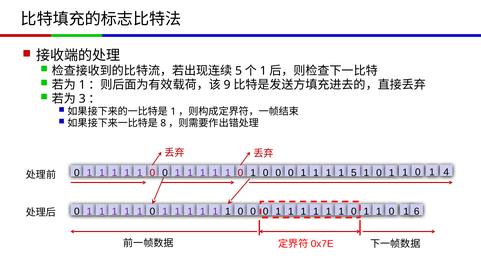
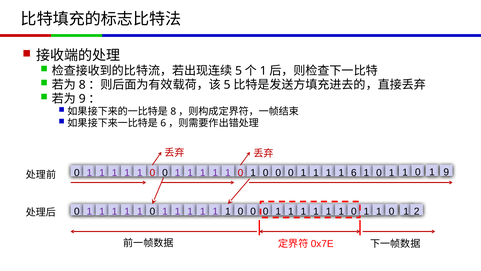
1 at (82, 85): 1 -> 8
9 at (227, 85): 9 -> 5
3 at (82, 99): 3 -> 9
1 at (173, 111): 1 -> 8
8 at (163, 123): 8 -> 6
1 4: 4 -> 9
5 at (354, 172): 5 -> 6
6: 6 -> 2
